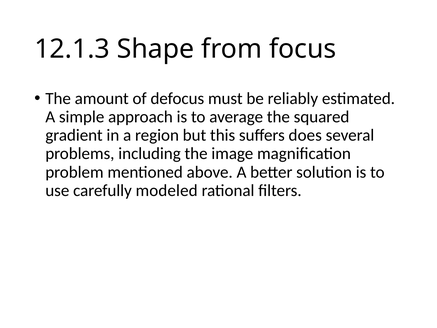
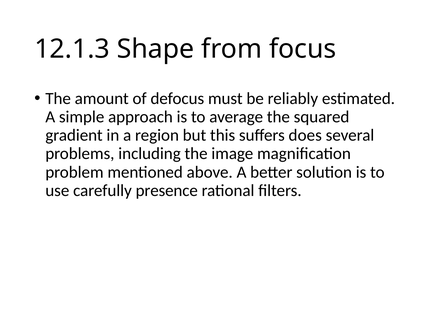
modeled: modeled -> presence
